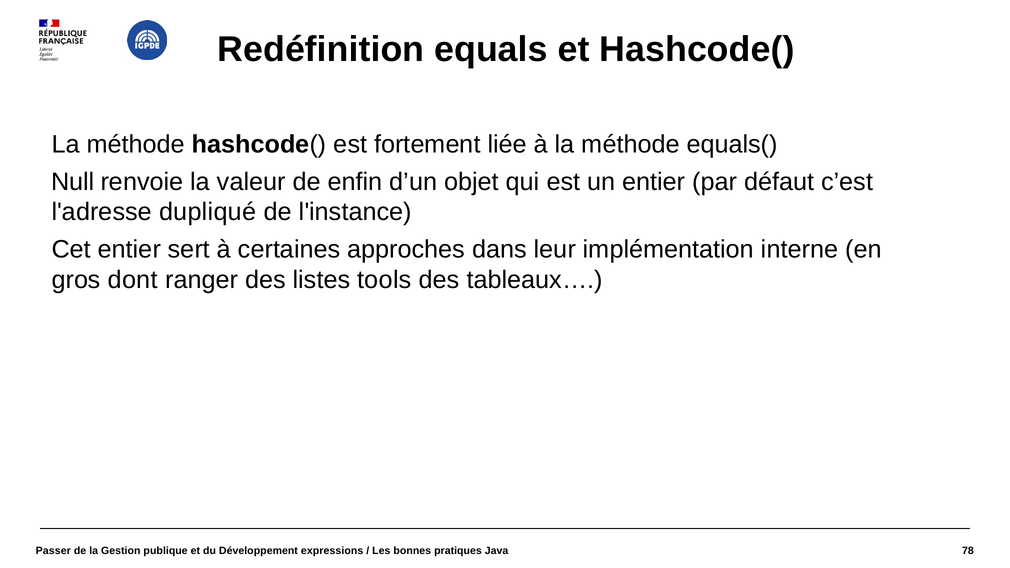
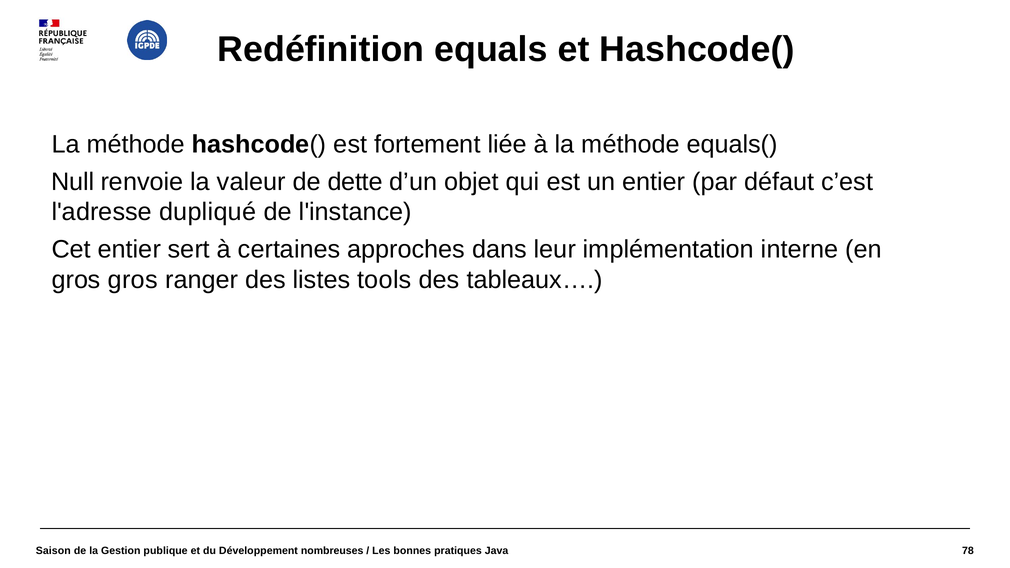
enfin: enfin -> dette
gros dont: dont -> gros
Passer: Passer -> Saison
expressions: expressions -> nombreuses
